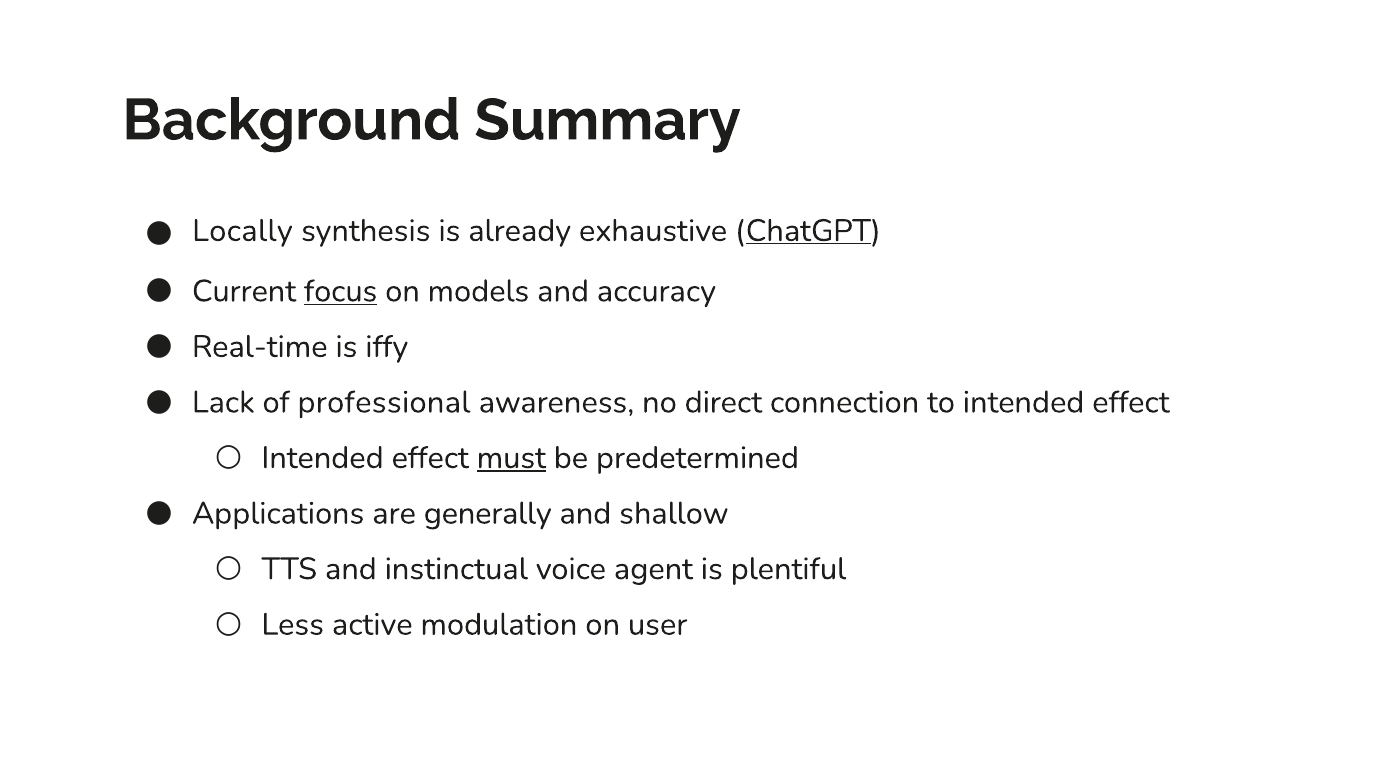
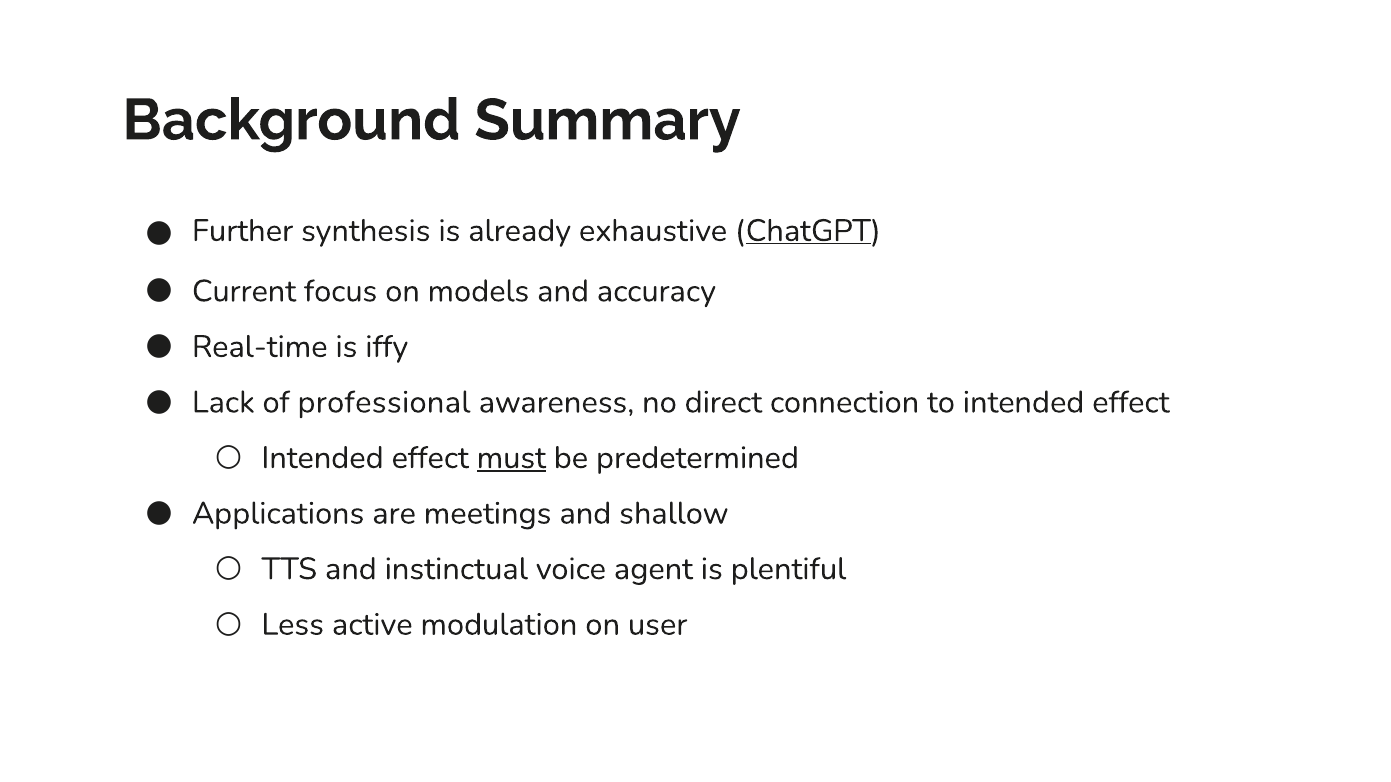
Locally: Locally -> Further
focus underline: present -> none
generally: generally -> meetings
